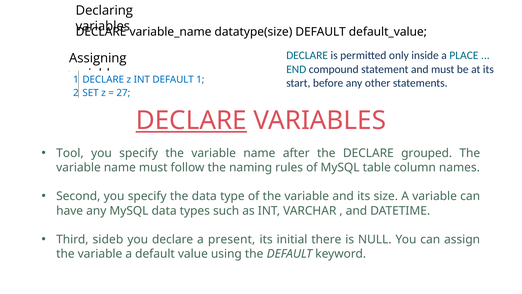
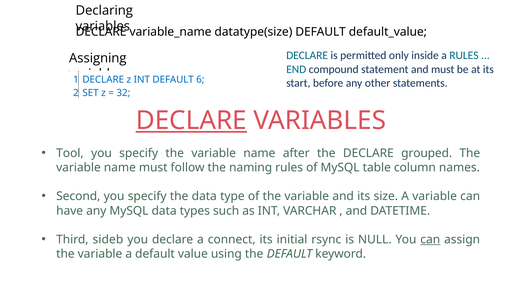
a PLACE: PLACE -> RULES
DEFAULT 1: 1 -> 6
27: 27 -> 32
present: present -> connect
there: there -> rsync
can at (430, 239) underline: none -> present
